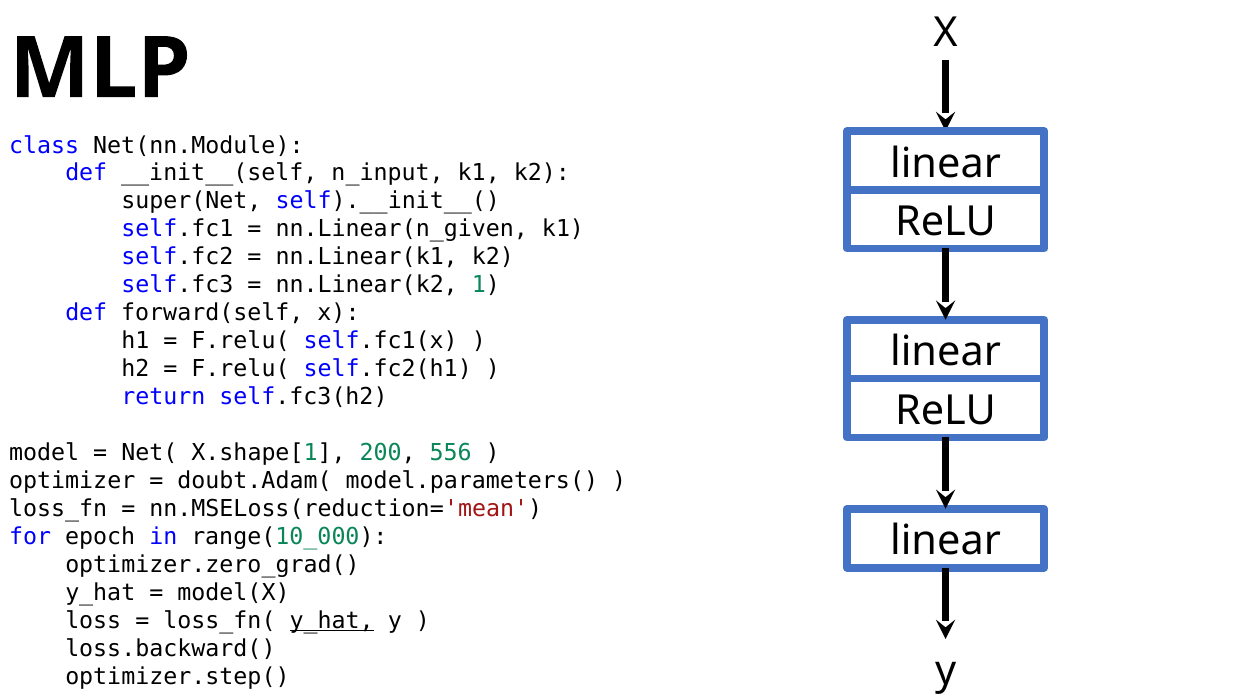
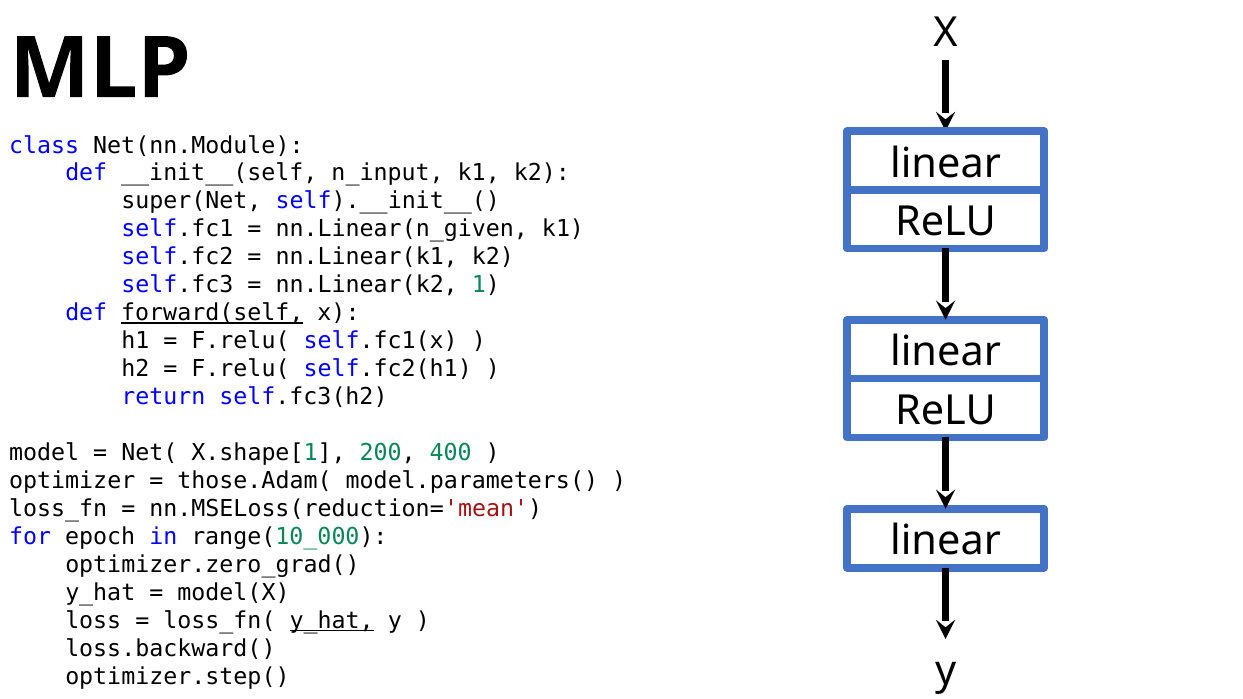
forward(self underline: none -> present
556: 556 -> 400
doubt.Adam(: doubt.Adam( -> those.Adam(
